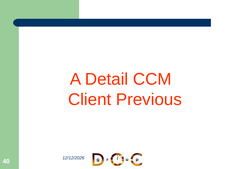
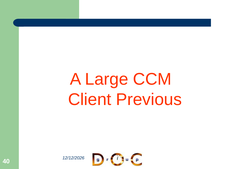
Detail: Detail -> Large
